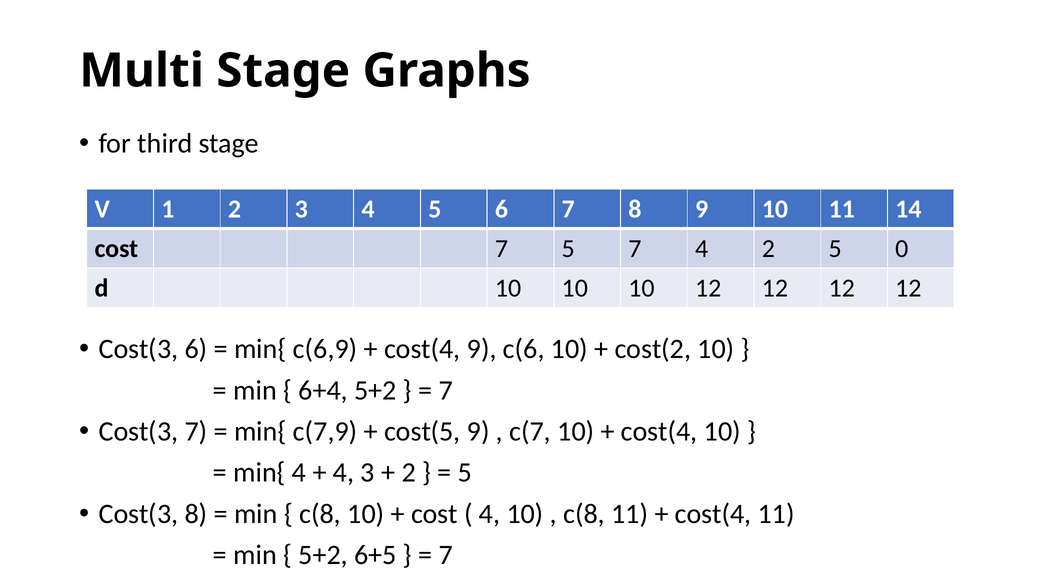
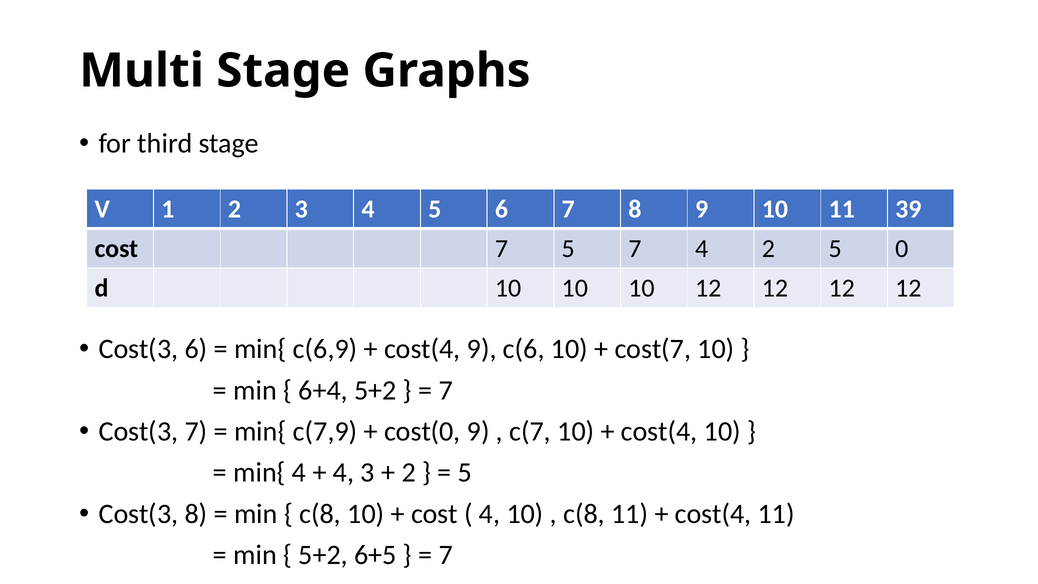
14: 14 -> 39
cost(2: cost(2 -> cost(7
cost(5: cost(5 -> cost(0
